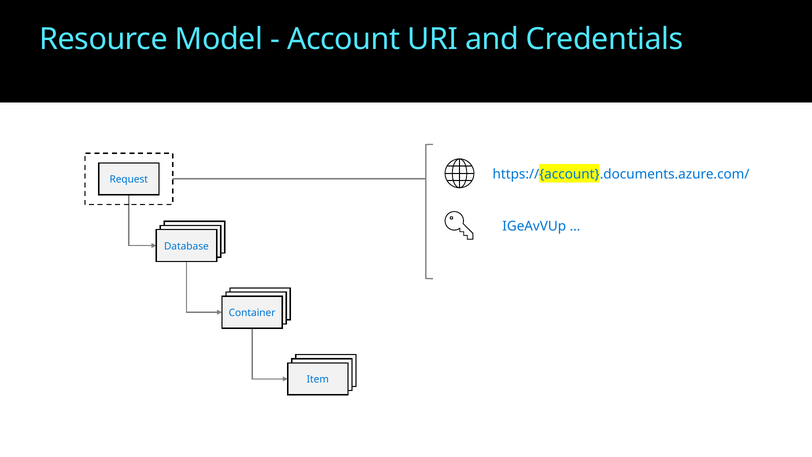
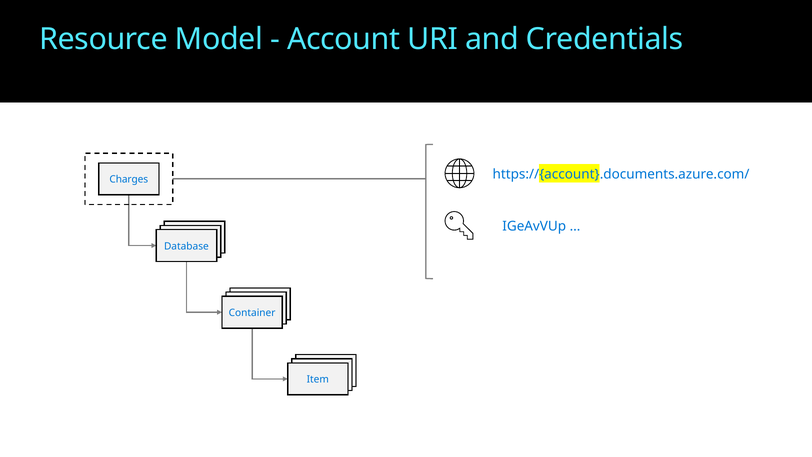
Request: Request -> Charges
